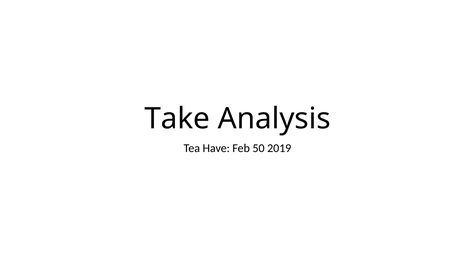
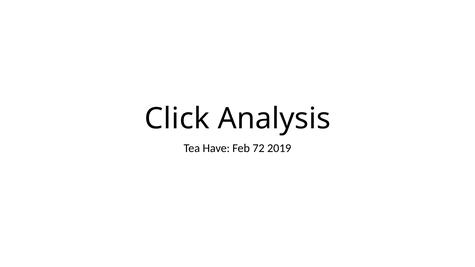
Take: Take -> Click
50: 50 -> 72
